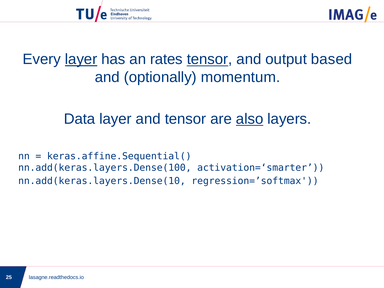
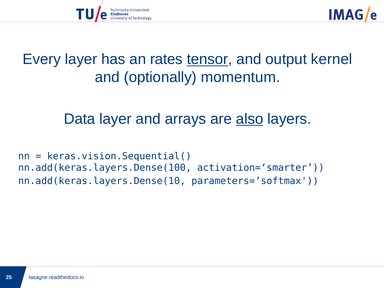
layer at (81, 59) underline: present -> none
based: based -> kernel
and tensor: tensor -> arrays
keras.affine.Sequential(: keras.affine.Sequential( -> keras.vision.Sequential(
regression=’softmax: regression=’softmax -> parameters=’softmax
